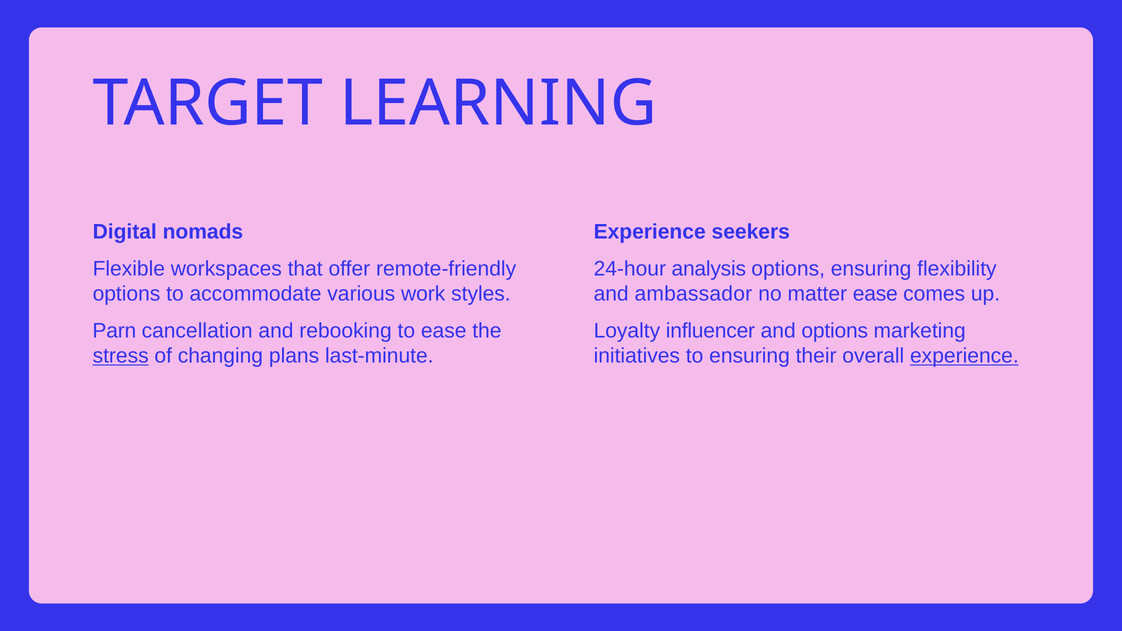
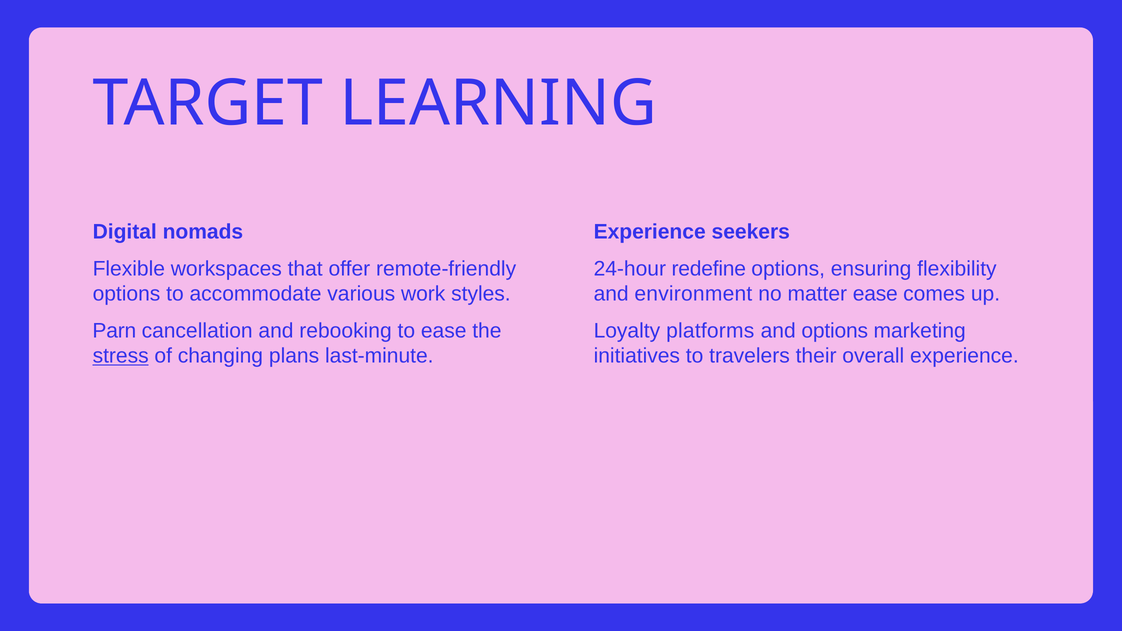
analysis: analysis -> redefine
ambassador: ambassador -> environment
influencer: influencer -> platforms
to ensuring: ensuring -> travelers
experience at (964, 356) underline: present -> none
